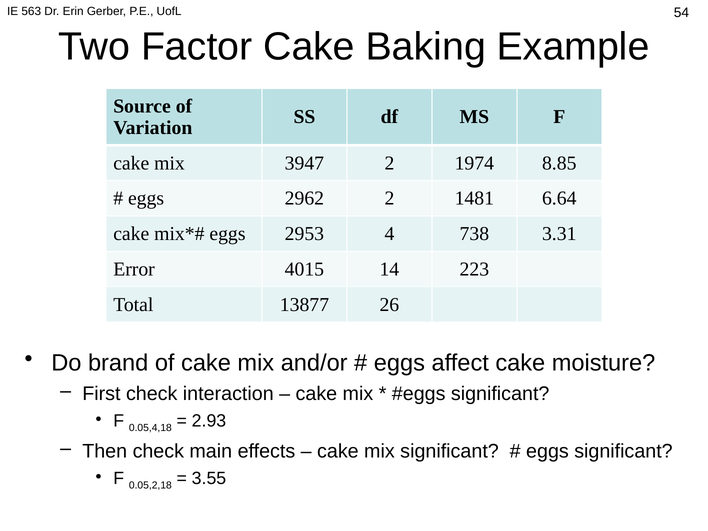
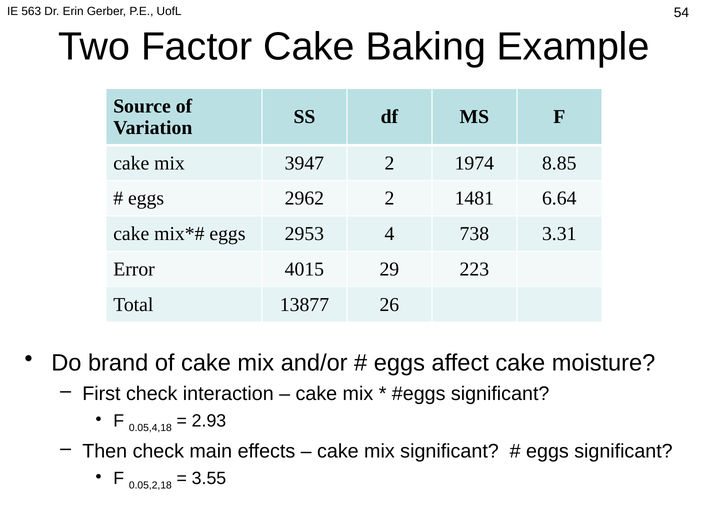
14: 14 -> 29
